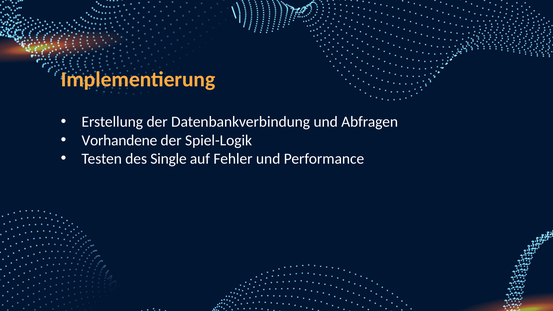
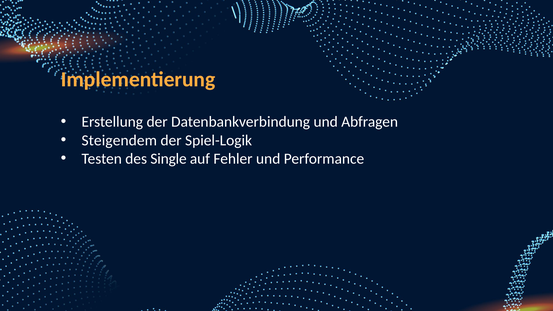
Vorhandene: Vorhandene -> Steigendem
